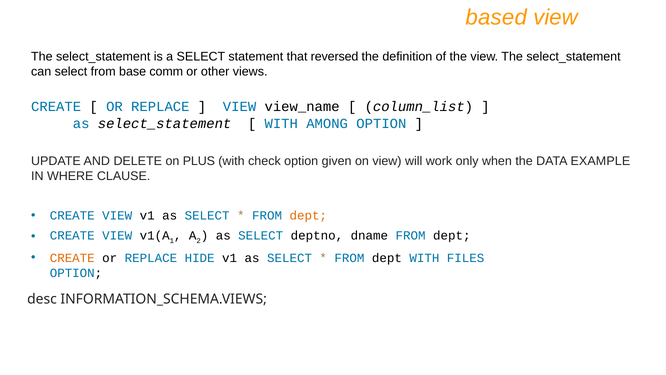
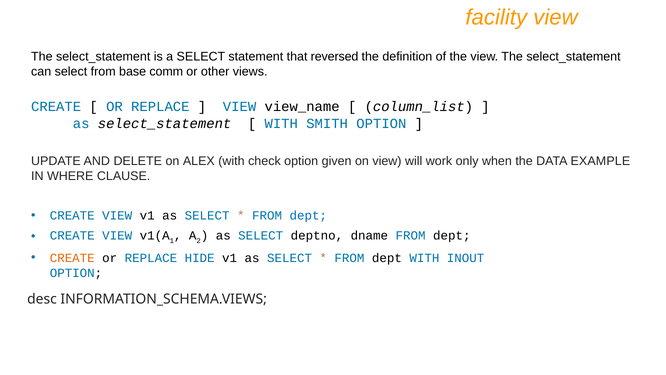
based: based -> facility
AMONG: AMONG -> SMITH
PLUS: PLUS -> ALEX
dept at (308, 216) colour: orange -> blue
FILES: FILES -> INOUT
